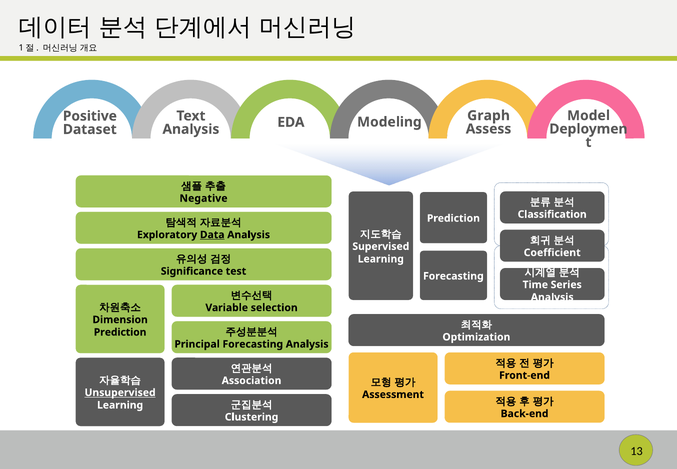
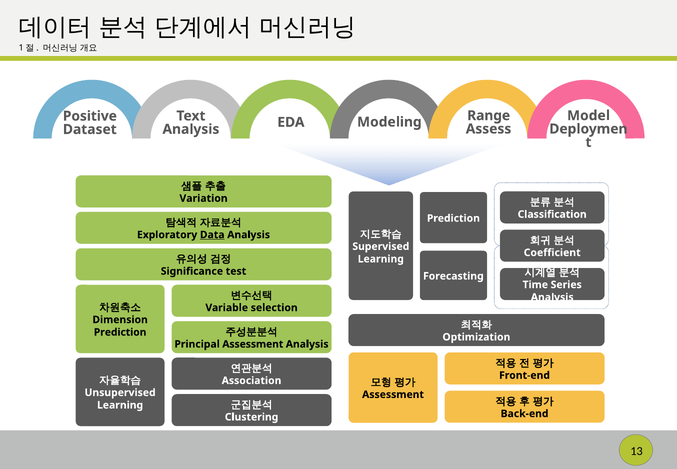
Graph: Graph -> Range
Negative: Negative -> Variation
Principal Forecasting: Forecasting -> Assessment
Unsupervised underline: present -> none
